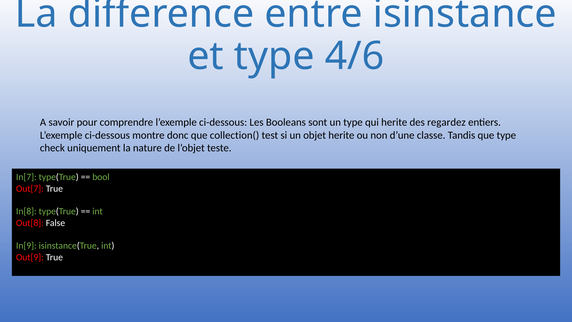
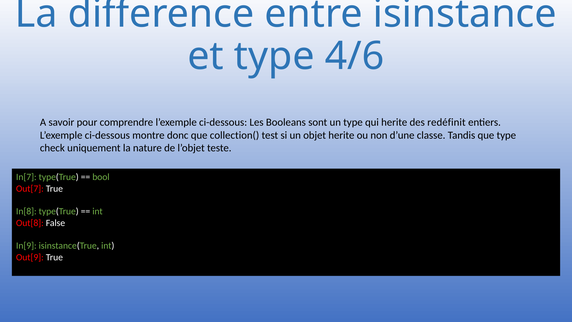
regardez: regardez -> redéfinit
